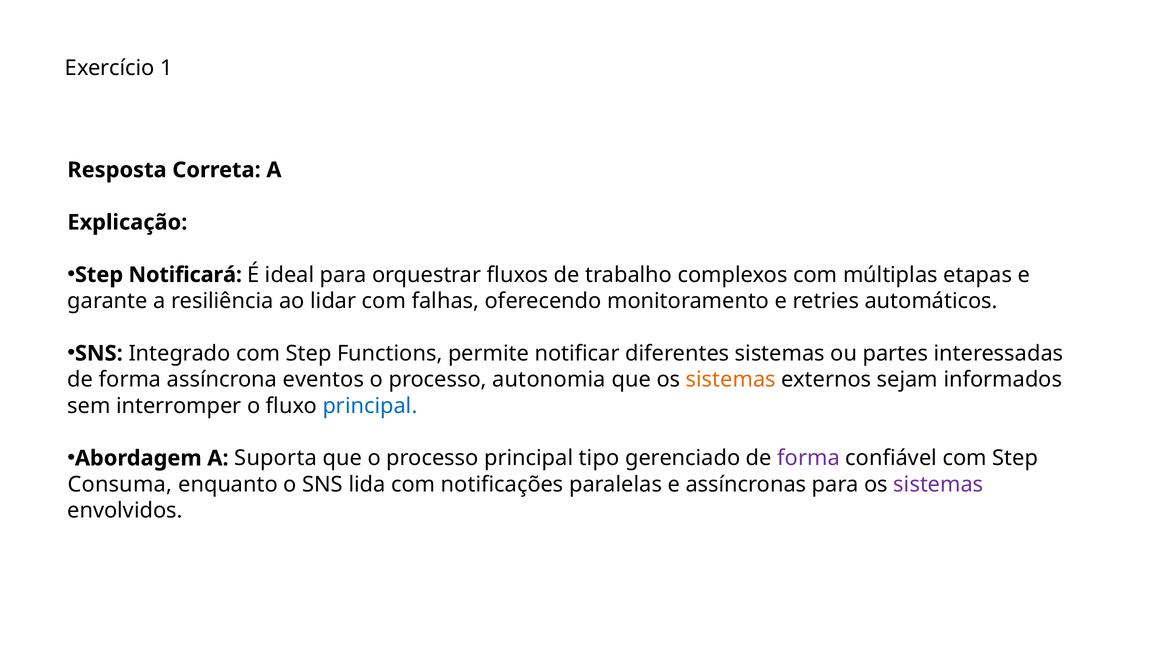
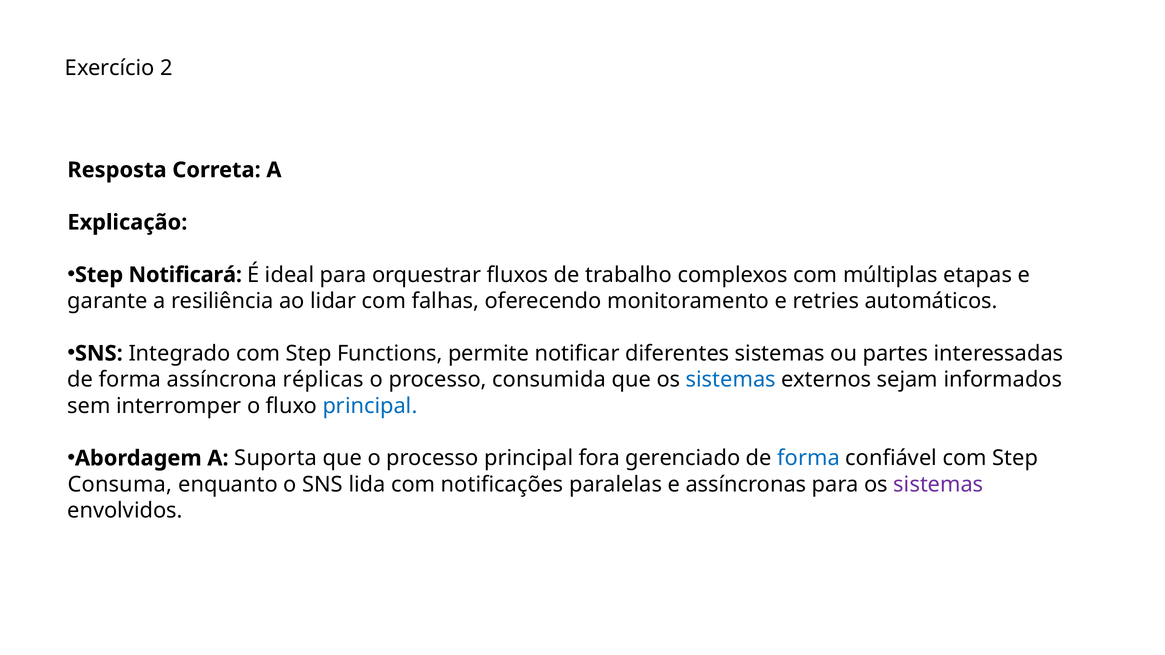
1: 1 -> 2
eventos: eventos -> réplicas
autonomia: autonomia -> consumida
sistemas at (731, 380) colour: orange -> blue
tipo: tipo -> fora
forma at (809, 458) colour: purple -> blue
